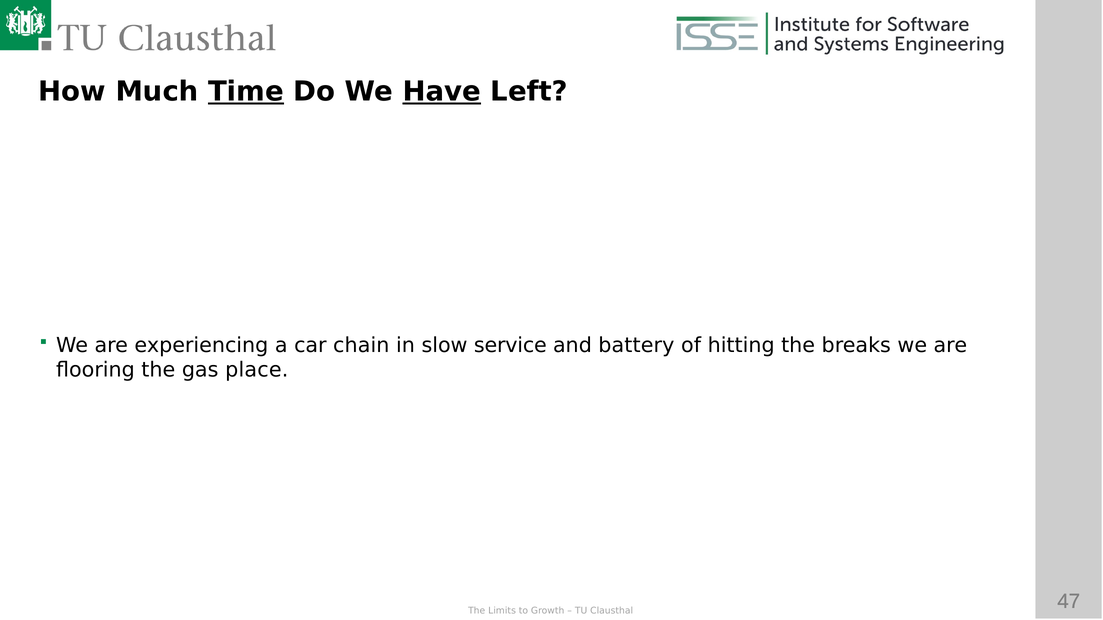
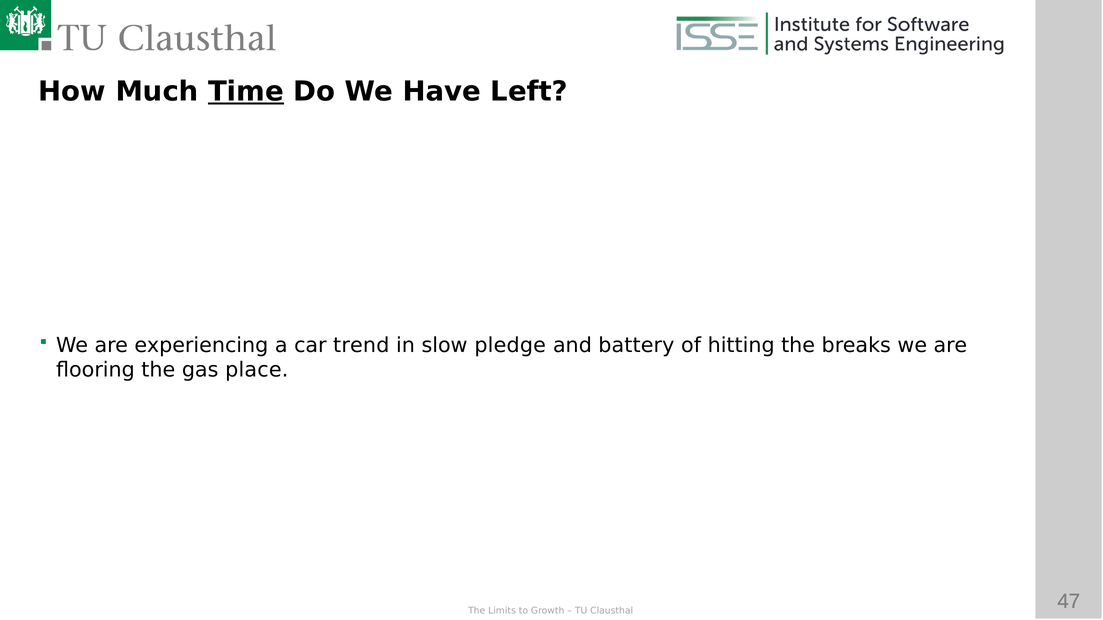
Have underline: present -> none
chain: chain -> trend
service: service -> pledge
